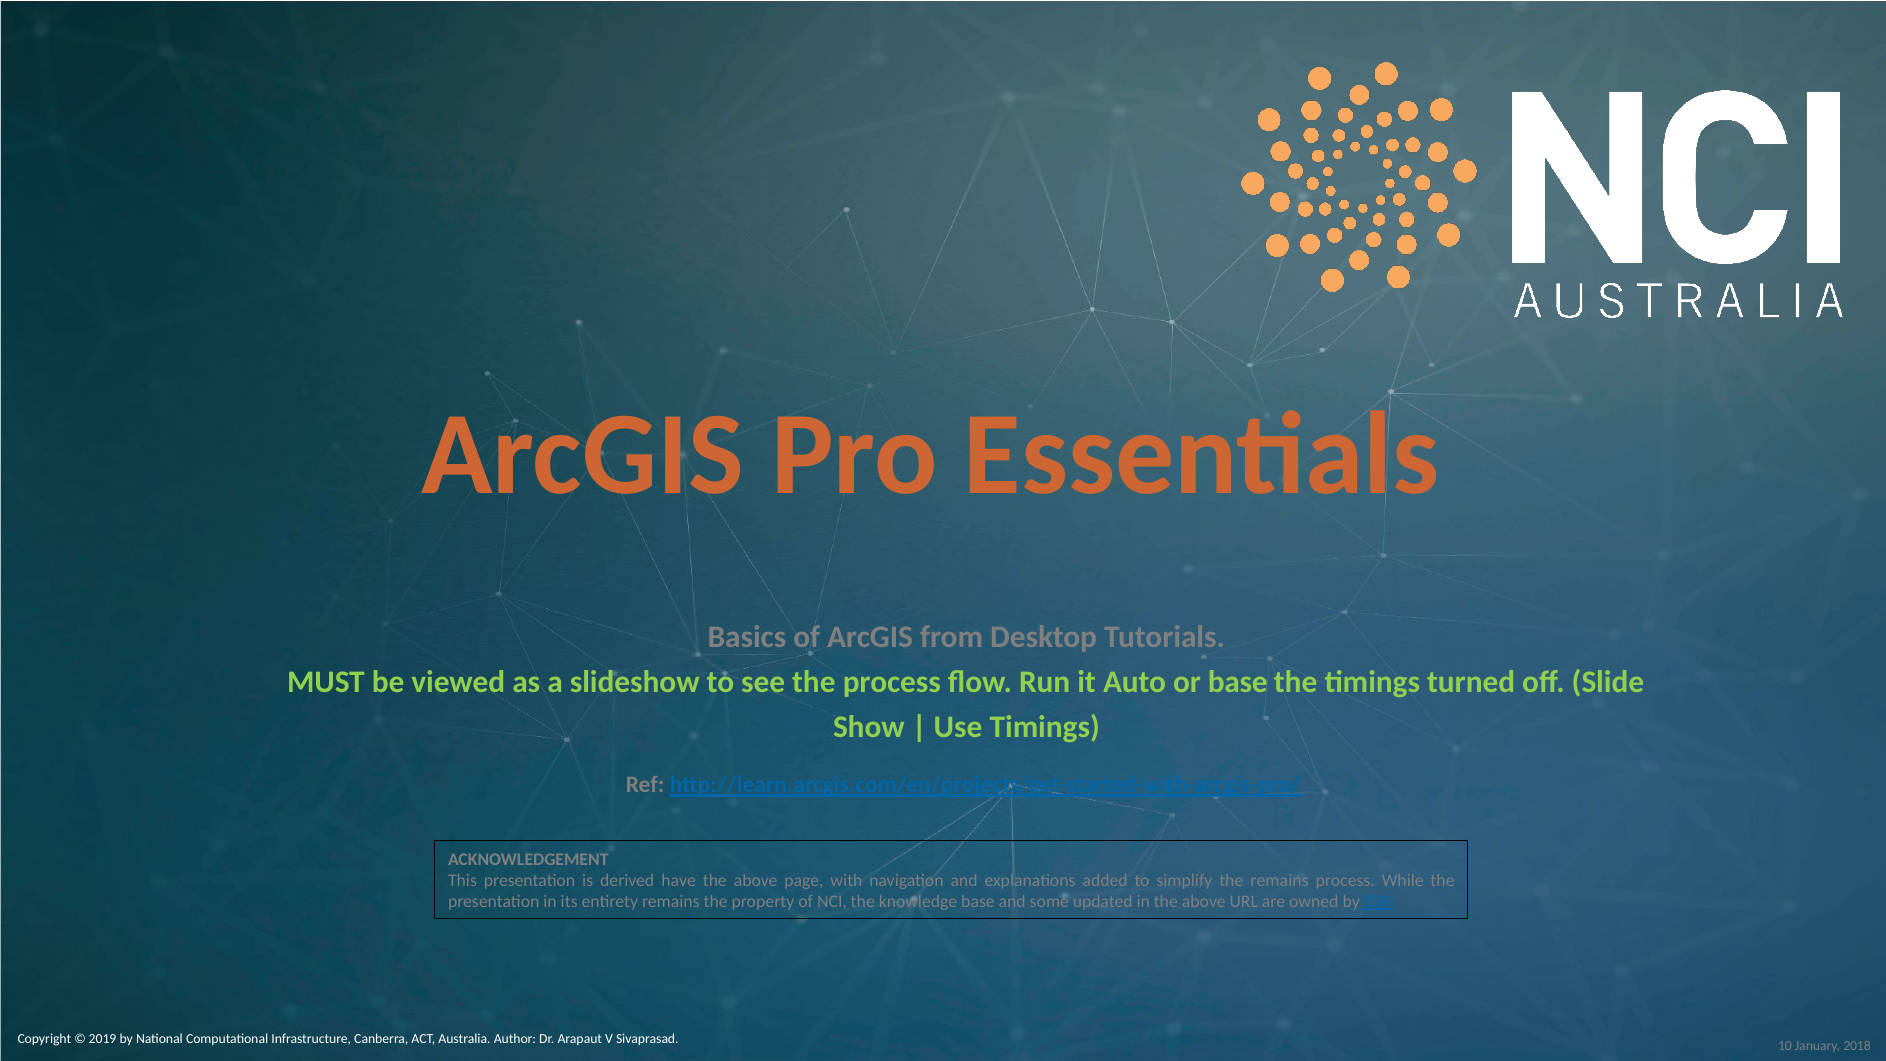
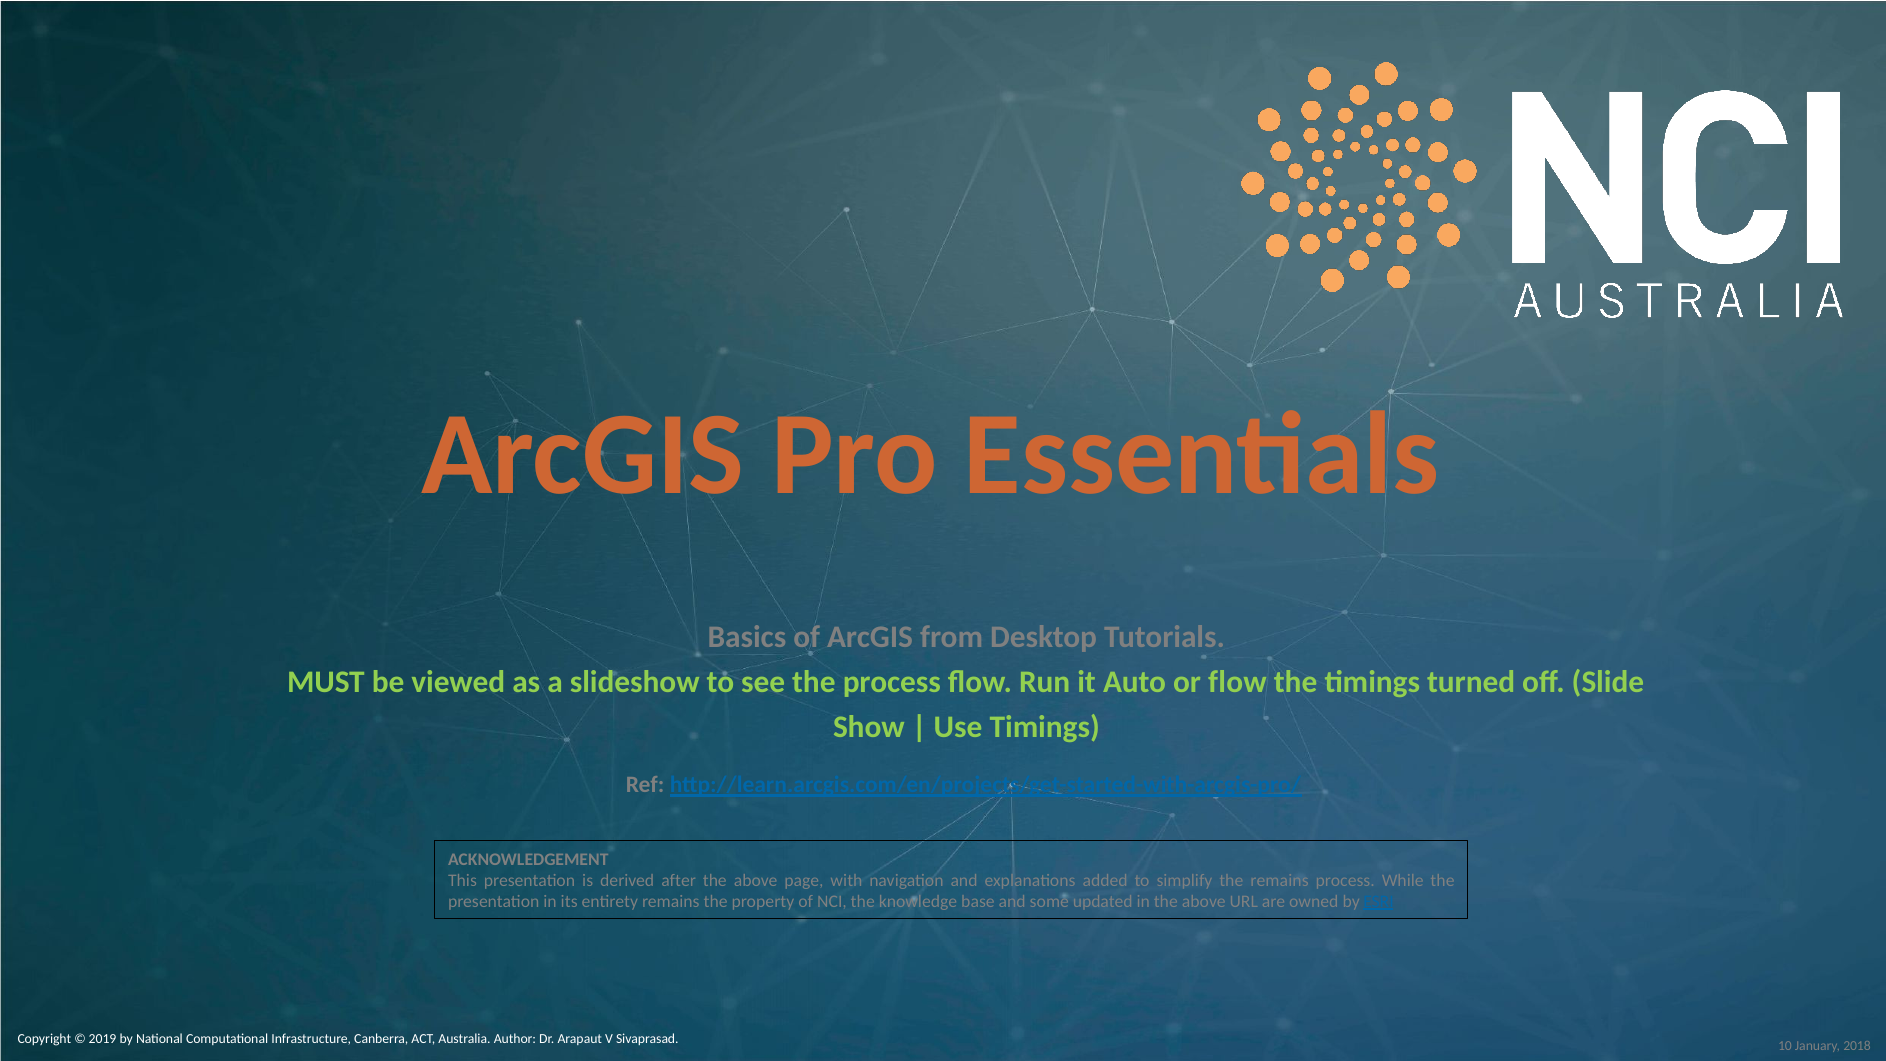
or base: base -> flow
have: have -> after
